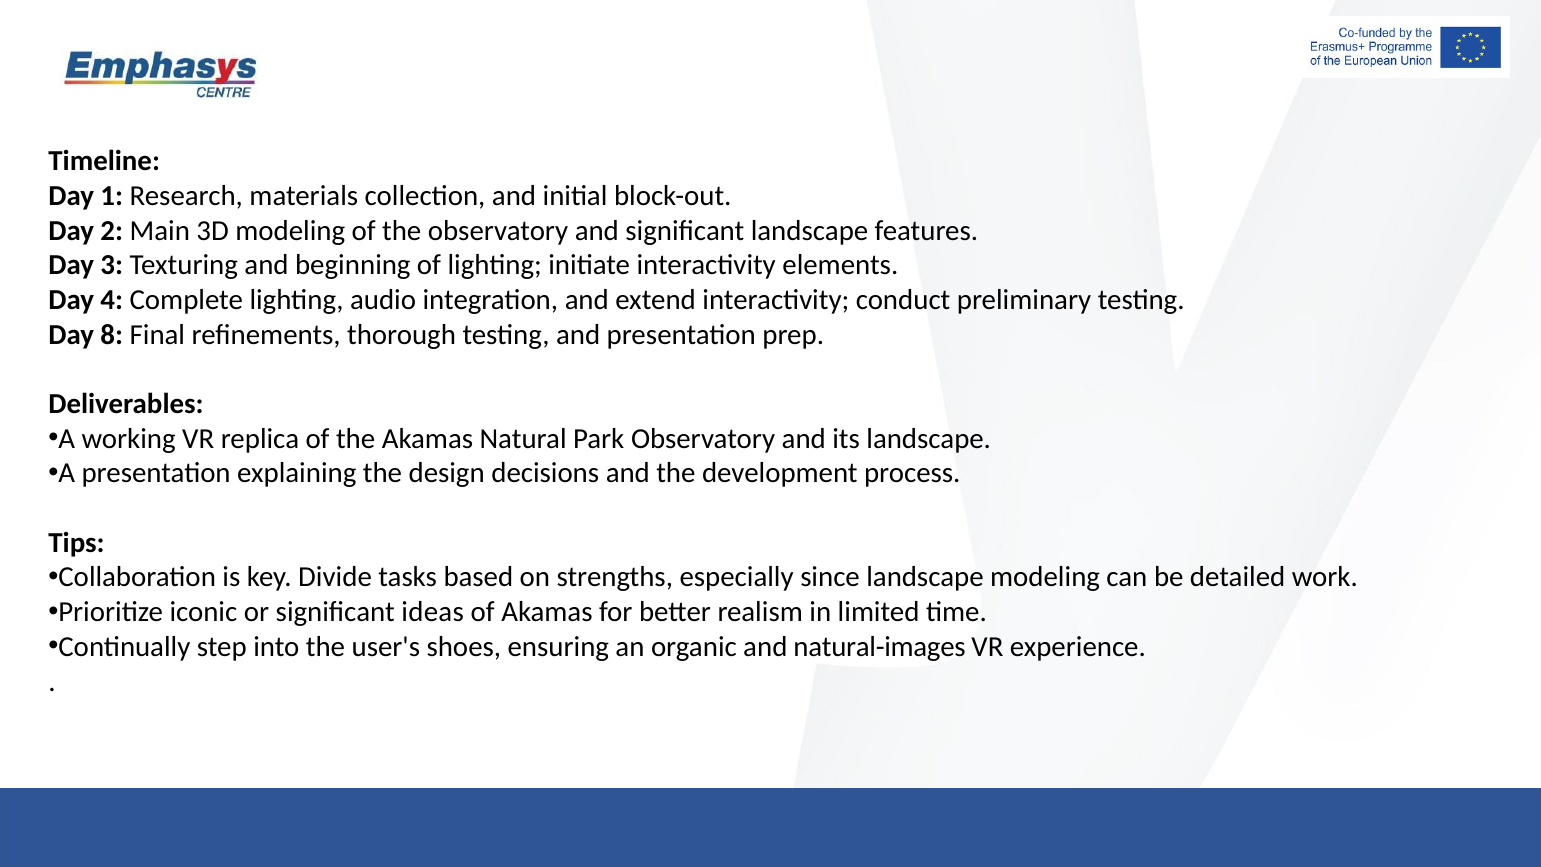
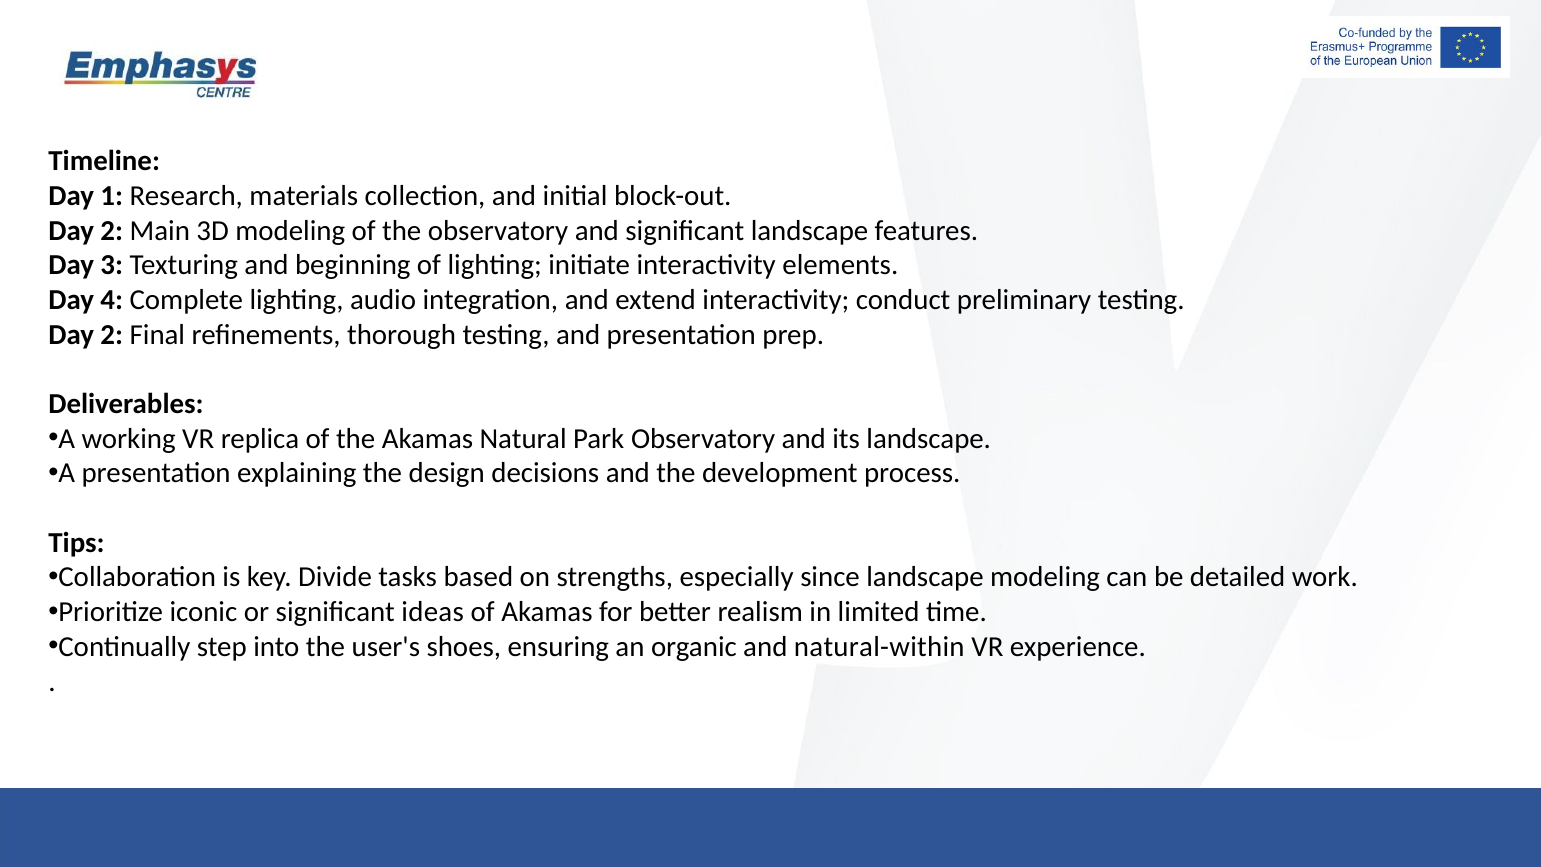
8 at (112, 335): 8 -> 2
natural-images: natural-images -> natural-within
